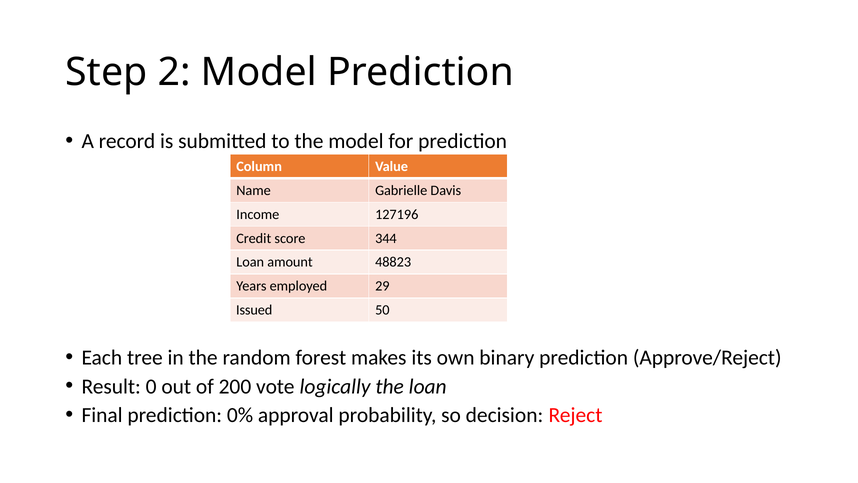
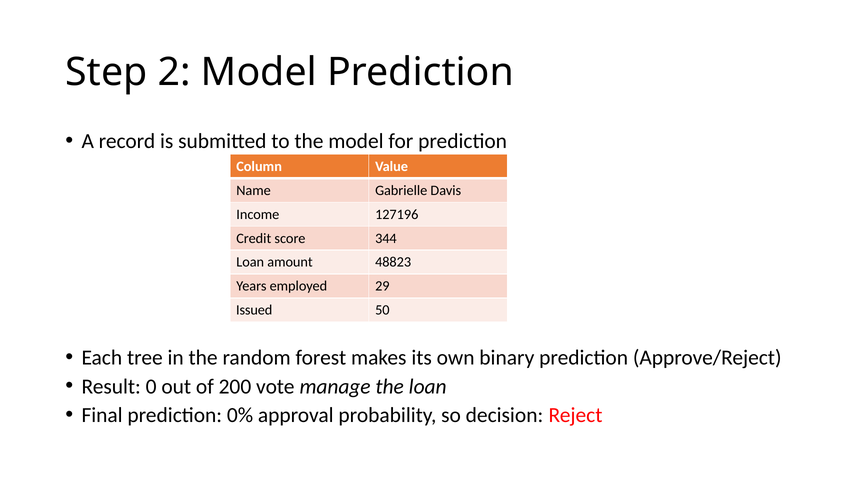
logically: logically -> manage
